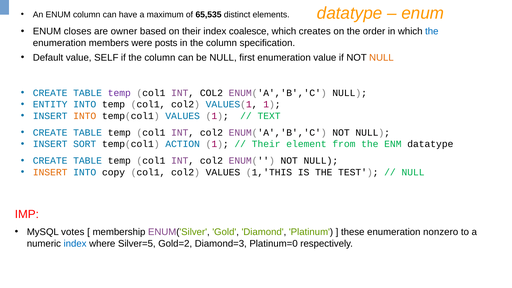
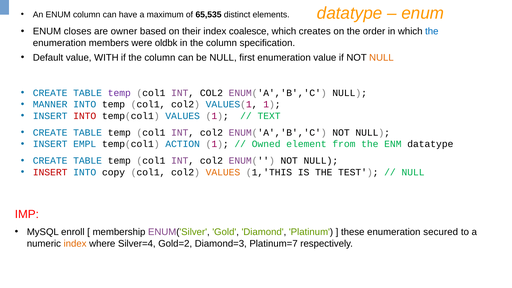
posts: posts -> oldbk
SELF: SELF -> WITH
ENTITY: ENTITY -> MANNER
INTO at (85, 116) colour: orange -> red
SORT: SORT -> EMPL
Their at (266, 144): Their -> Owned
INSERT at (50, 172) colour: orange -> red
VALUES at (223, 172) colour: black -> orange
votes: votes -> enroll
nonzero: nonzero -> secured
index at (75, 243) colour: blue -> orange
Silver=5: Silver=5 -> Silver=4
Platinum=0: Platinum=0 -> Platinum=7
